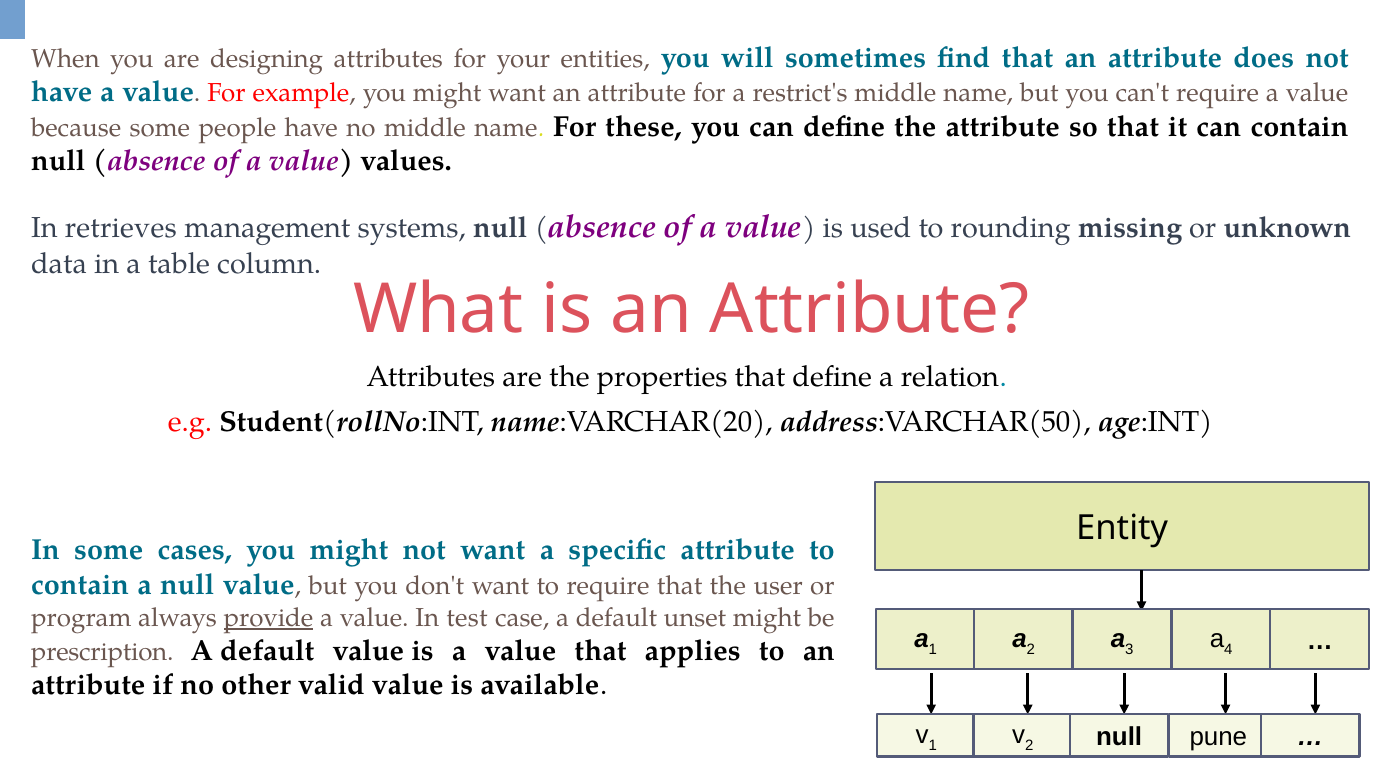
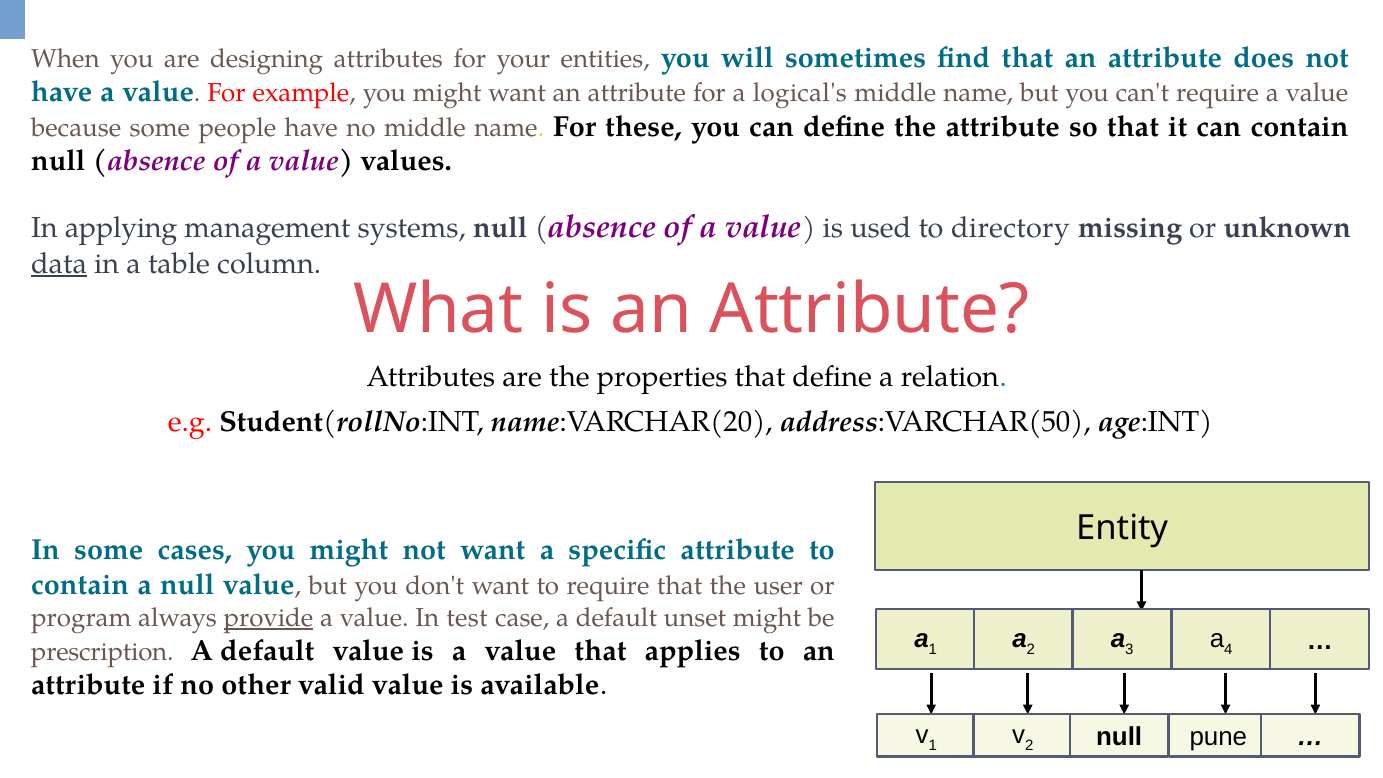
restrict's: restrict's -> logical's
retrieves: retrieves -> applying
rounding: rounding -> directory
data underline: none -> present
